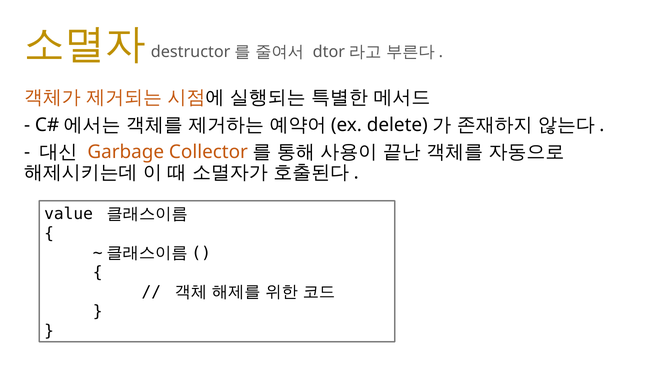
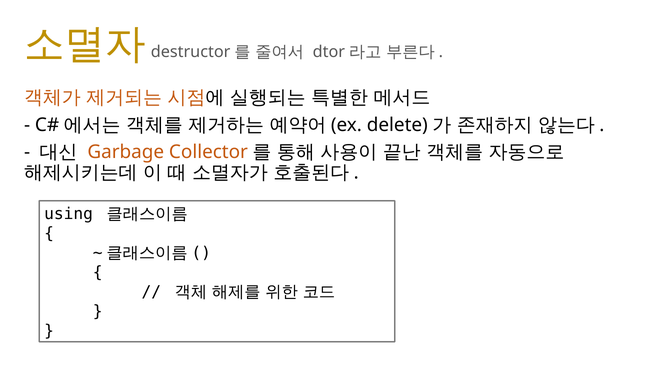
value: value -> using
